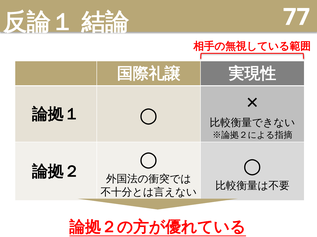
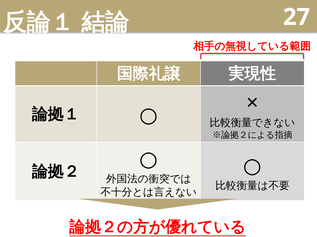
77: 77 -> 27
